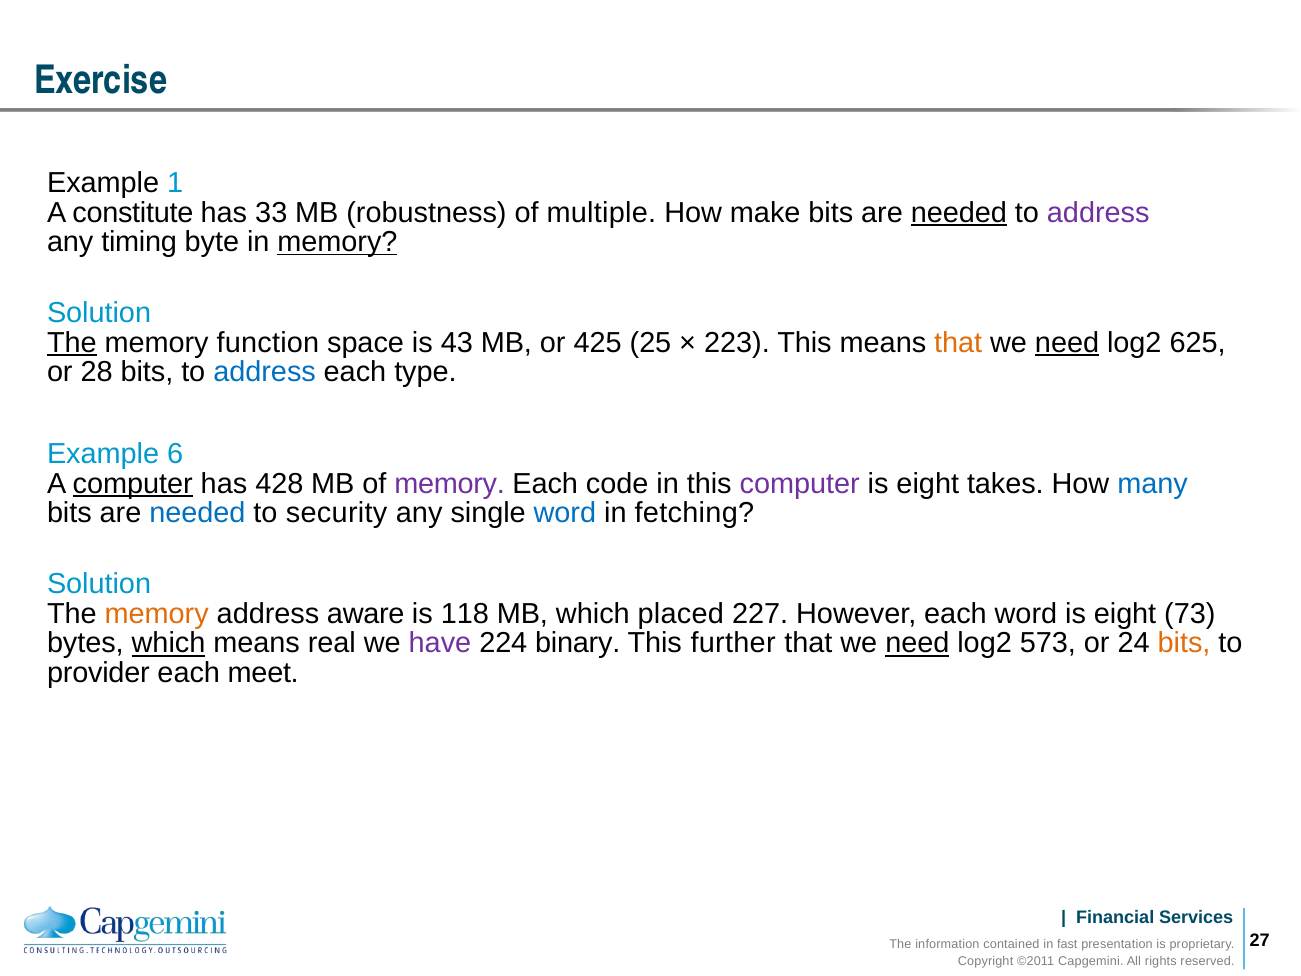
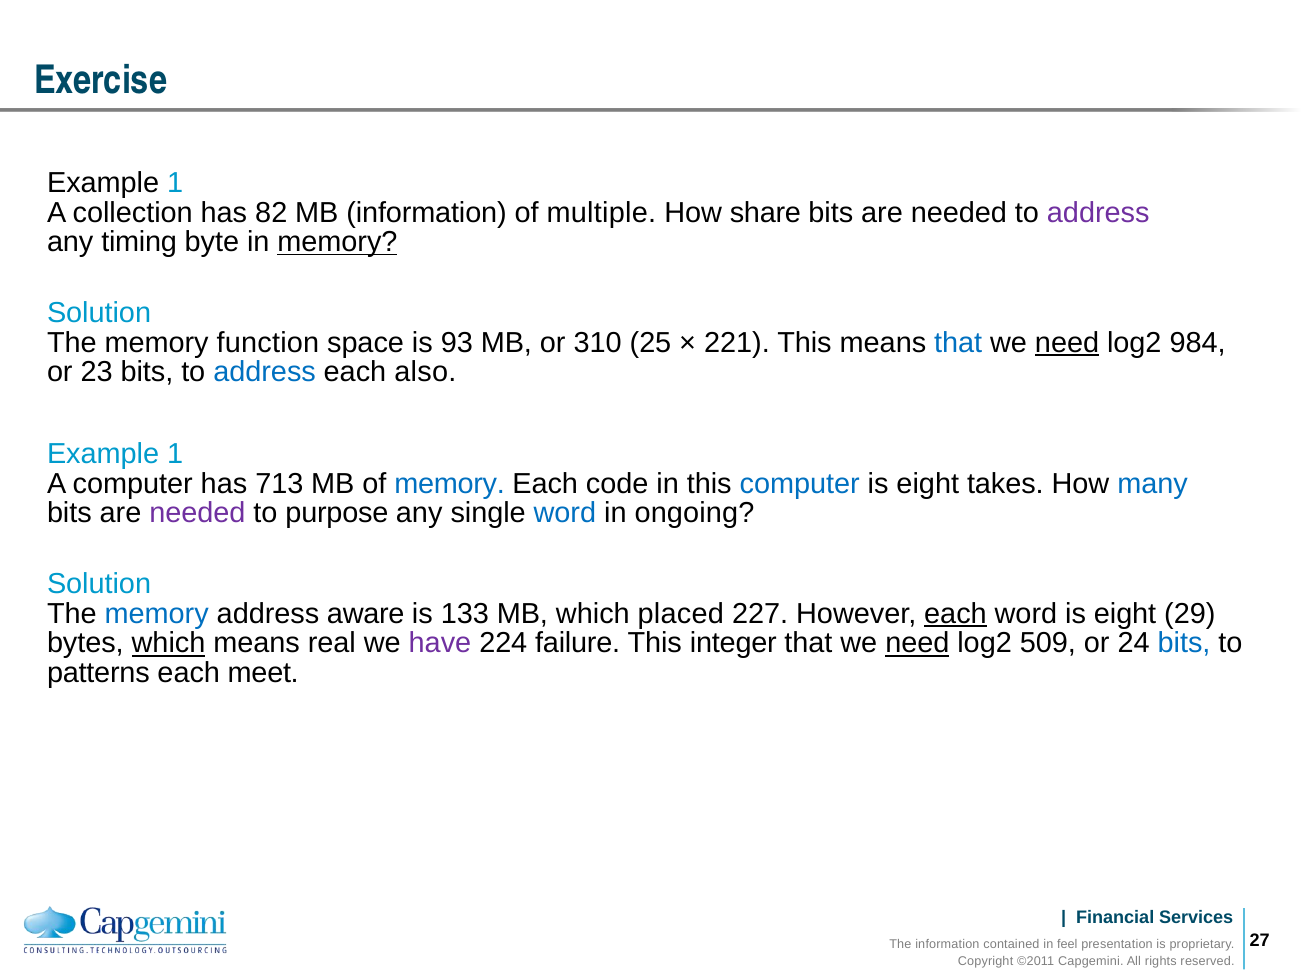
constitute: constitute -> collection
33: 33 -> 82
MB robustness: robustness -> information
make: make -> share
needed at (959, 213) underline: present -> none
The at (72, 343) underline: present -> none
43: 43 -> 93
425: 425 -> 310
223: 223 -> 221
that at (958, 343) colour: orange -> blue
625: 625 -> 984
28: 28 -> 23
type: type -> also
6 at (175, 454): 6 -> 1
computer at (133, 484) underline: present -> none
428: 428 -> 713
memory at (450, 484) colour: purple -> blue
computer at (800, 484) colour: purple -> blue
needed at (197, 513) colour: blue -> purple
security: security -> purpose
fetching: fetching -> ongoing
memory at (157, 614) colour: orange -> blue
118: 118 -> 133
each at (955, 614) underline: none -> present
73: 73 -> 29
binary: binary -> failure
further: further -> integer
573: 573 -> 509
bits at (1184, 643) colour: orange -> blue
provider: provider -> patterns
fast: fast -> feel
